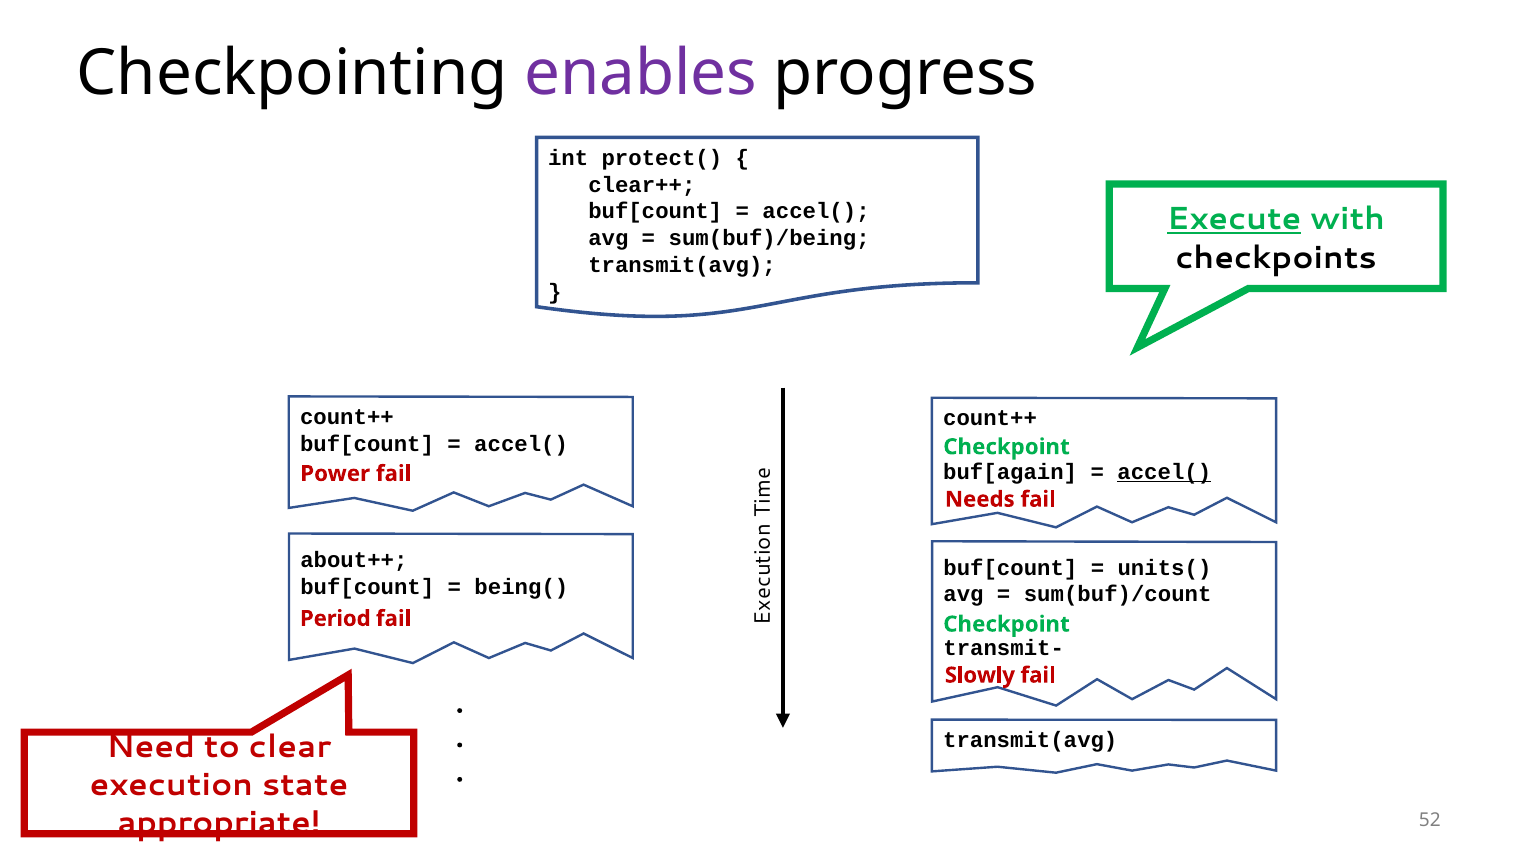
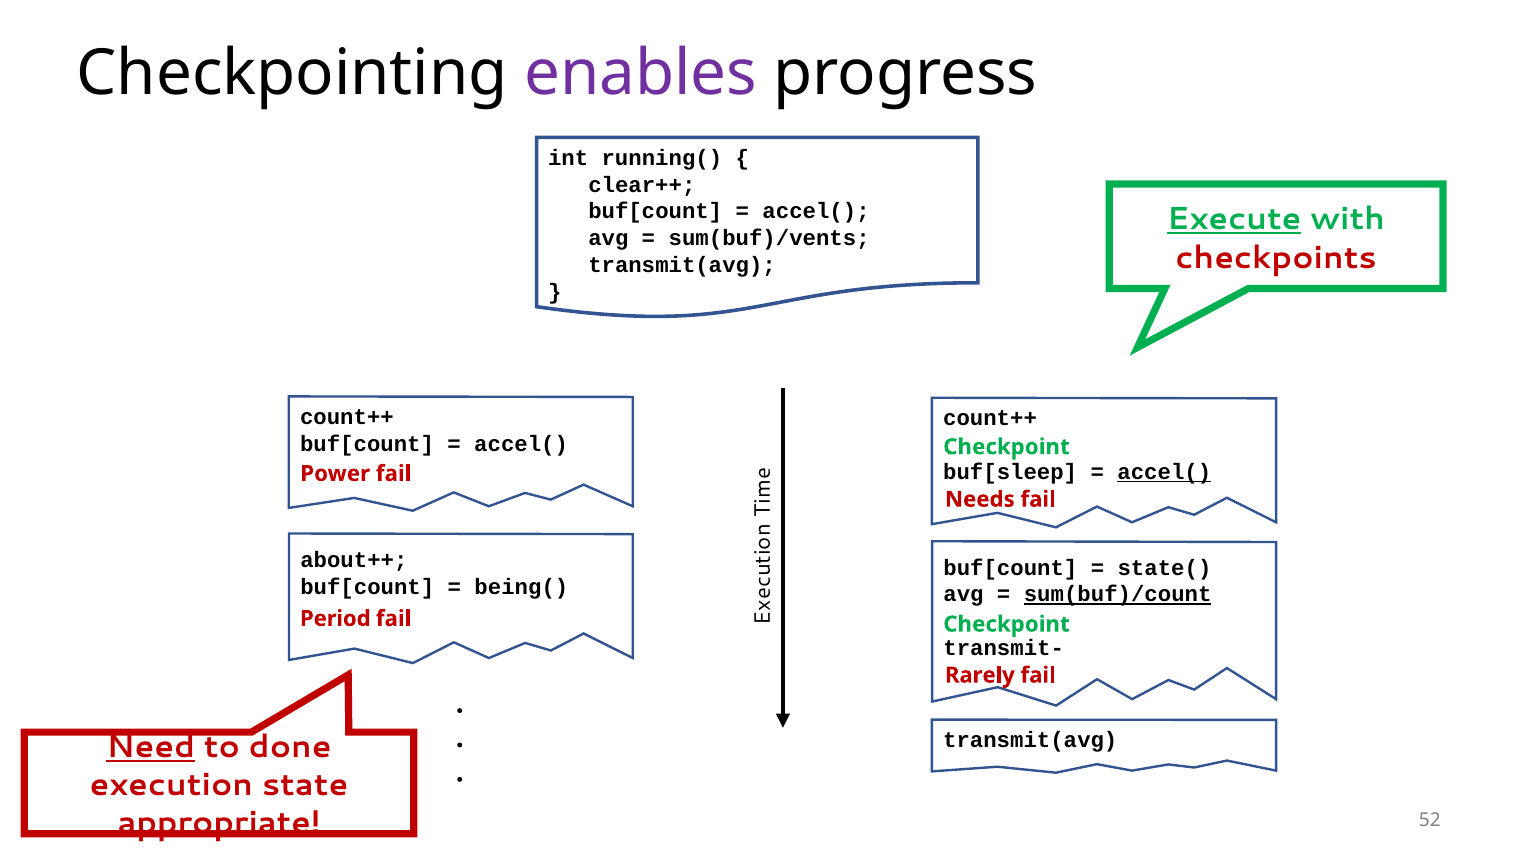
protect(: protect( -> running(
sum(buf)/being: sum(buf)/being -> sum(buf)/vents
checkpoints colour: black -> red
buf[again: buf[again -> buf[sleep
units(: units( -> state(
sum(buf)/count underline: none -> present
Slowly: Slowly -> Rarely
Need underline: none -> present
clear: clear -> done
